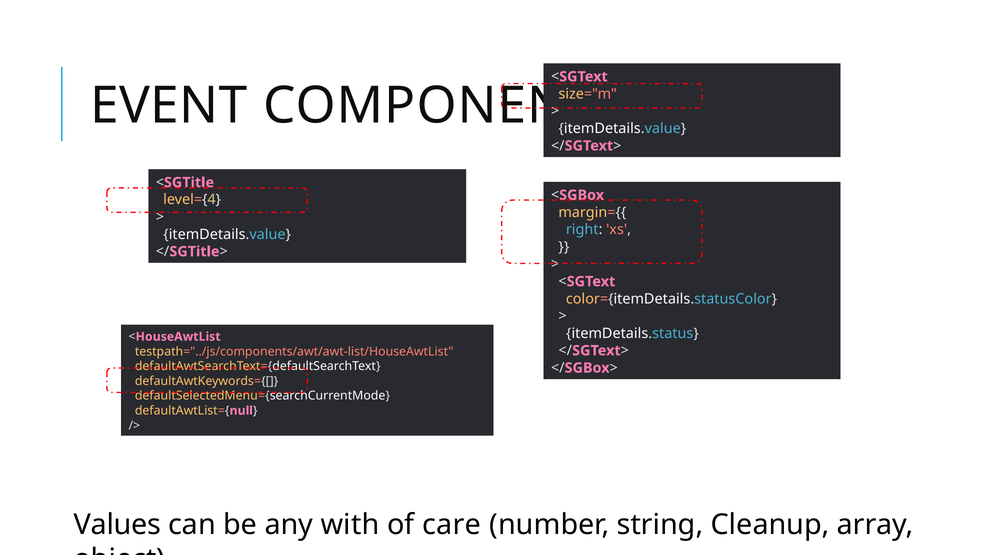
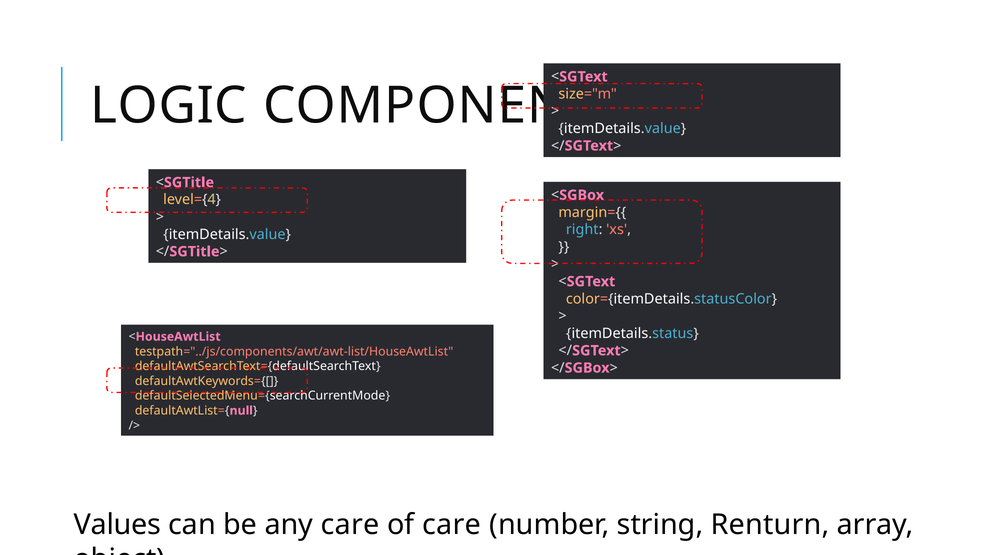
EVENT: EVENT -> LOGIC
any with: with -> care
Cleanup: Cleanup -> Renturn
